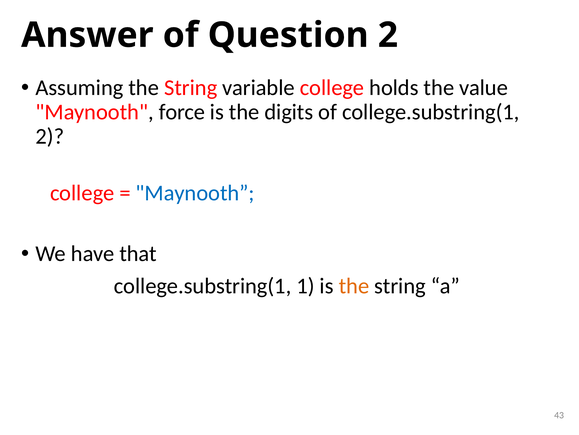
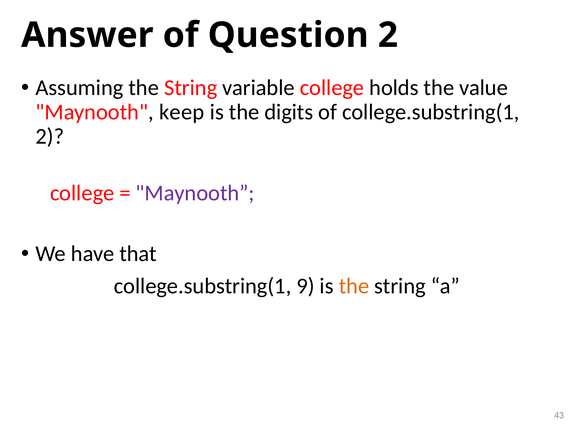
force: force -> keep
Maynooth at (195, 193) colour: blue -> purple
1: 1 -> 9
